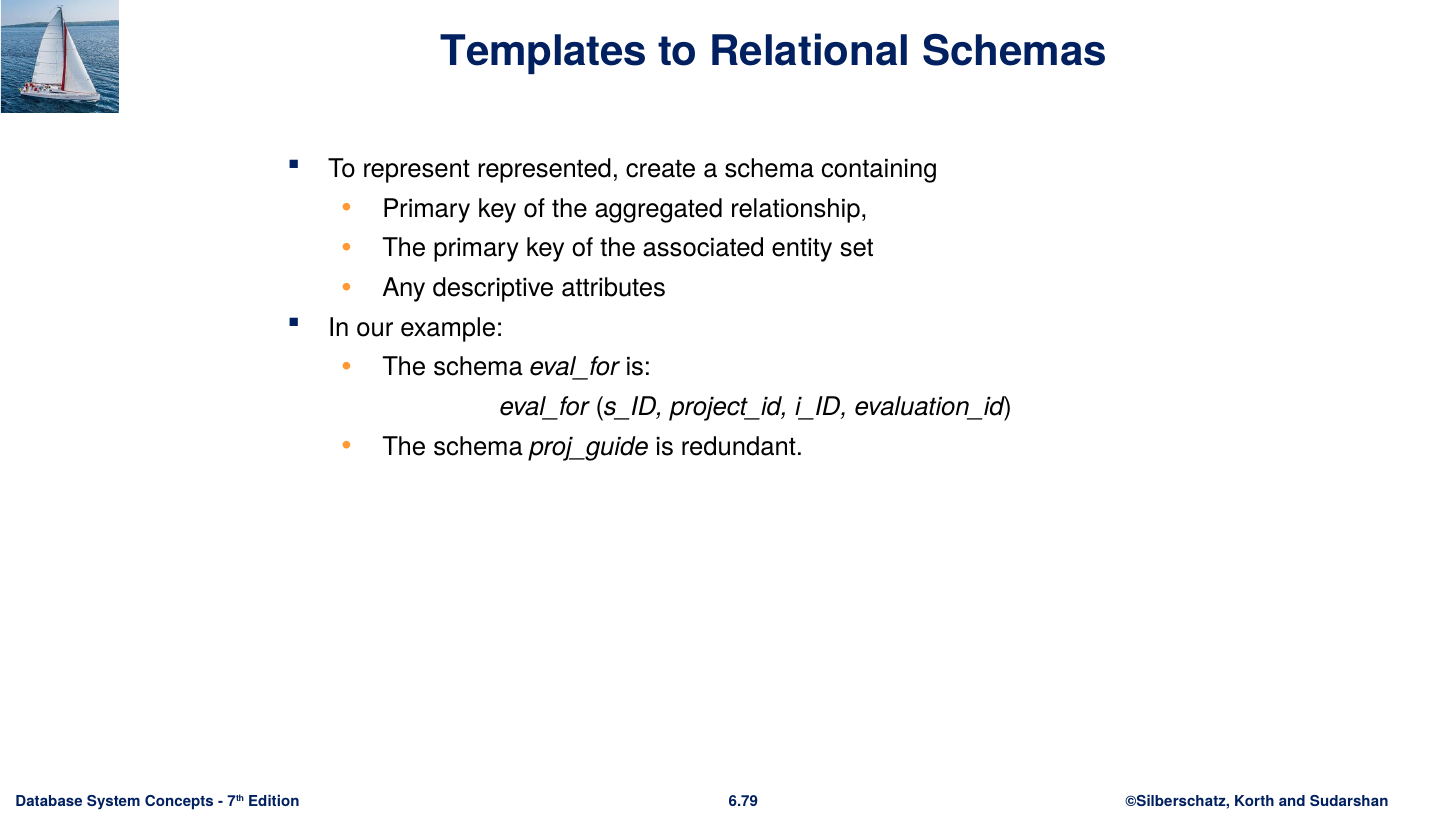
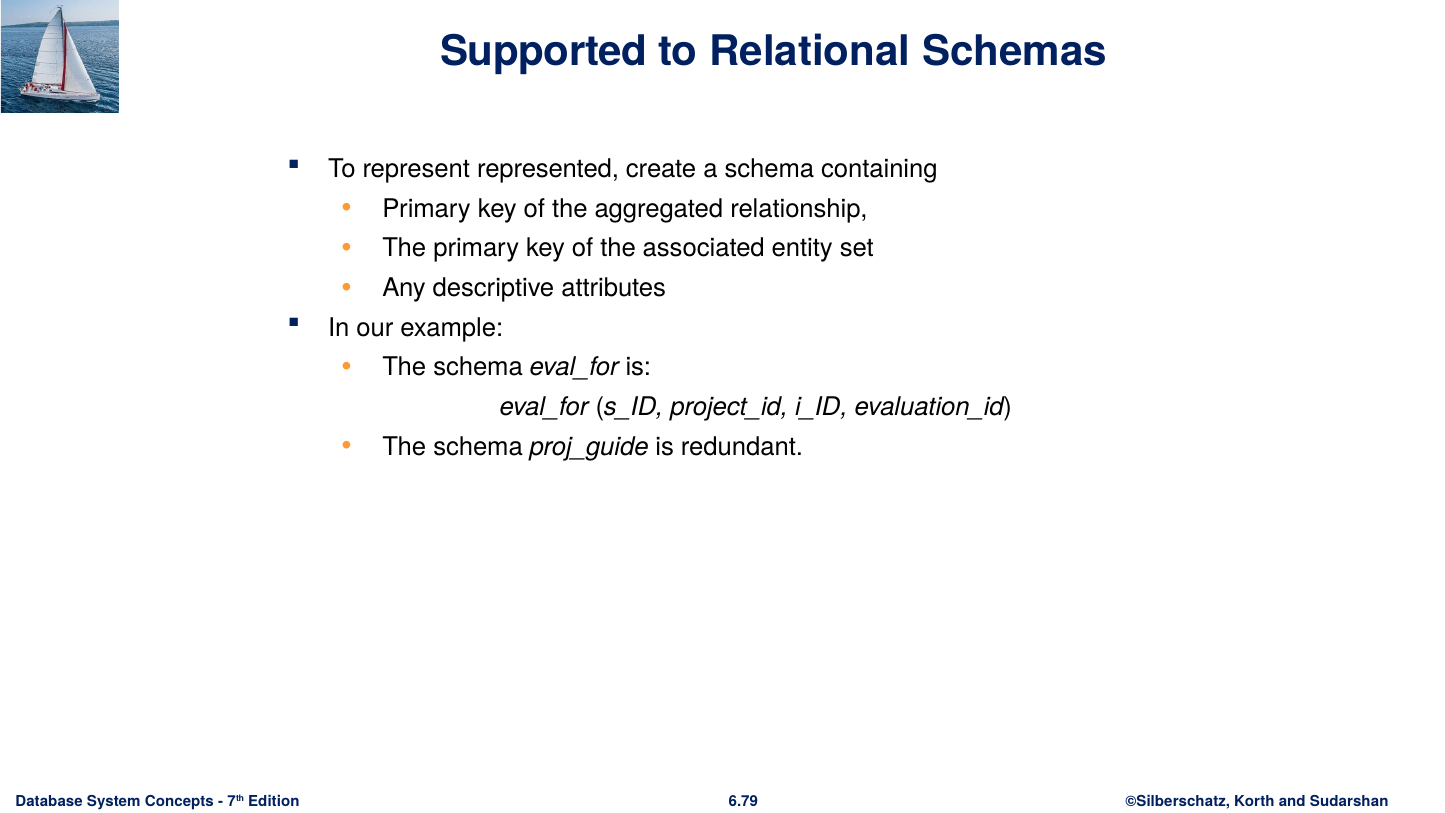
Templates: Templates -> Supported
